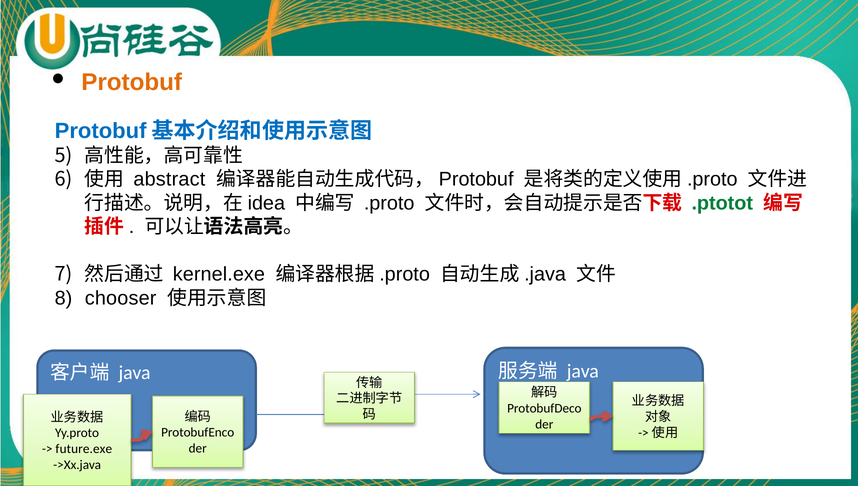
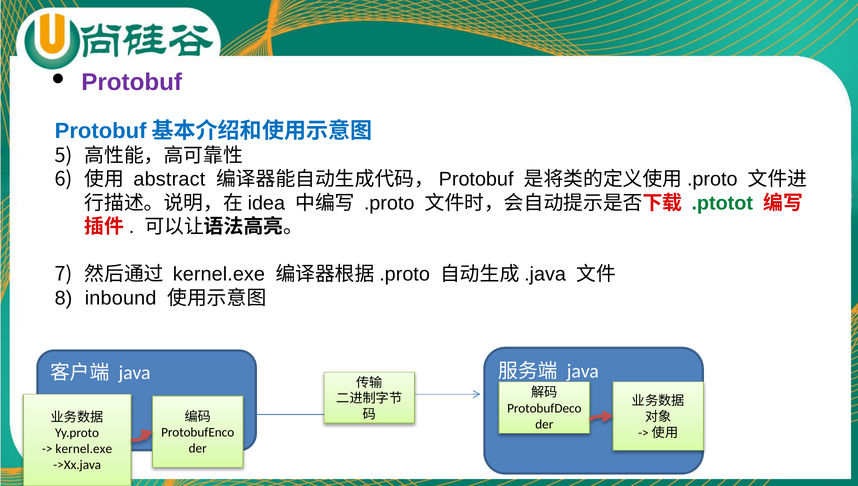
Protobuf colour: orange -> purple
chooser: chooser -> inbound
future.exe at (84, 450): future.exe -> kernel.exe
